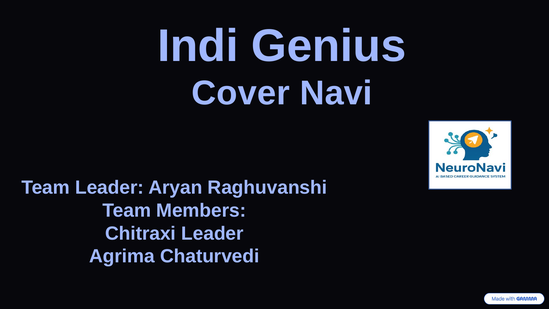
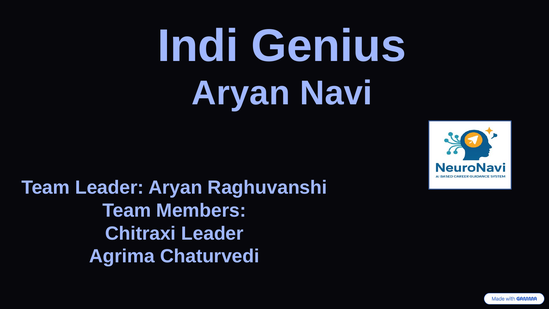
Cover at (241, 93): Cover -> Aryan
